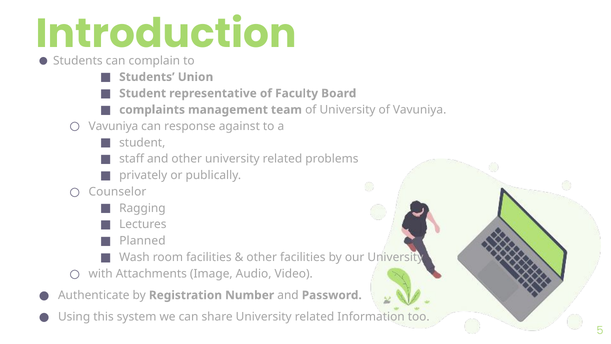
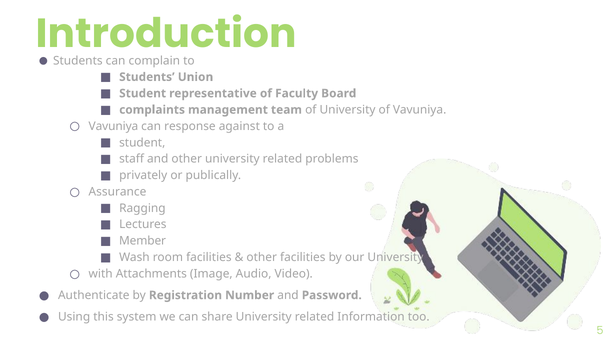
Counselor: Counselor -> Assurance
Planned: Planned -> Member
